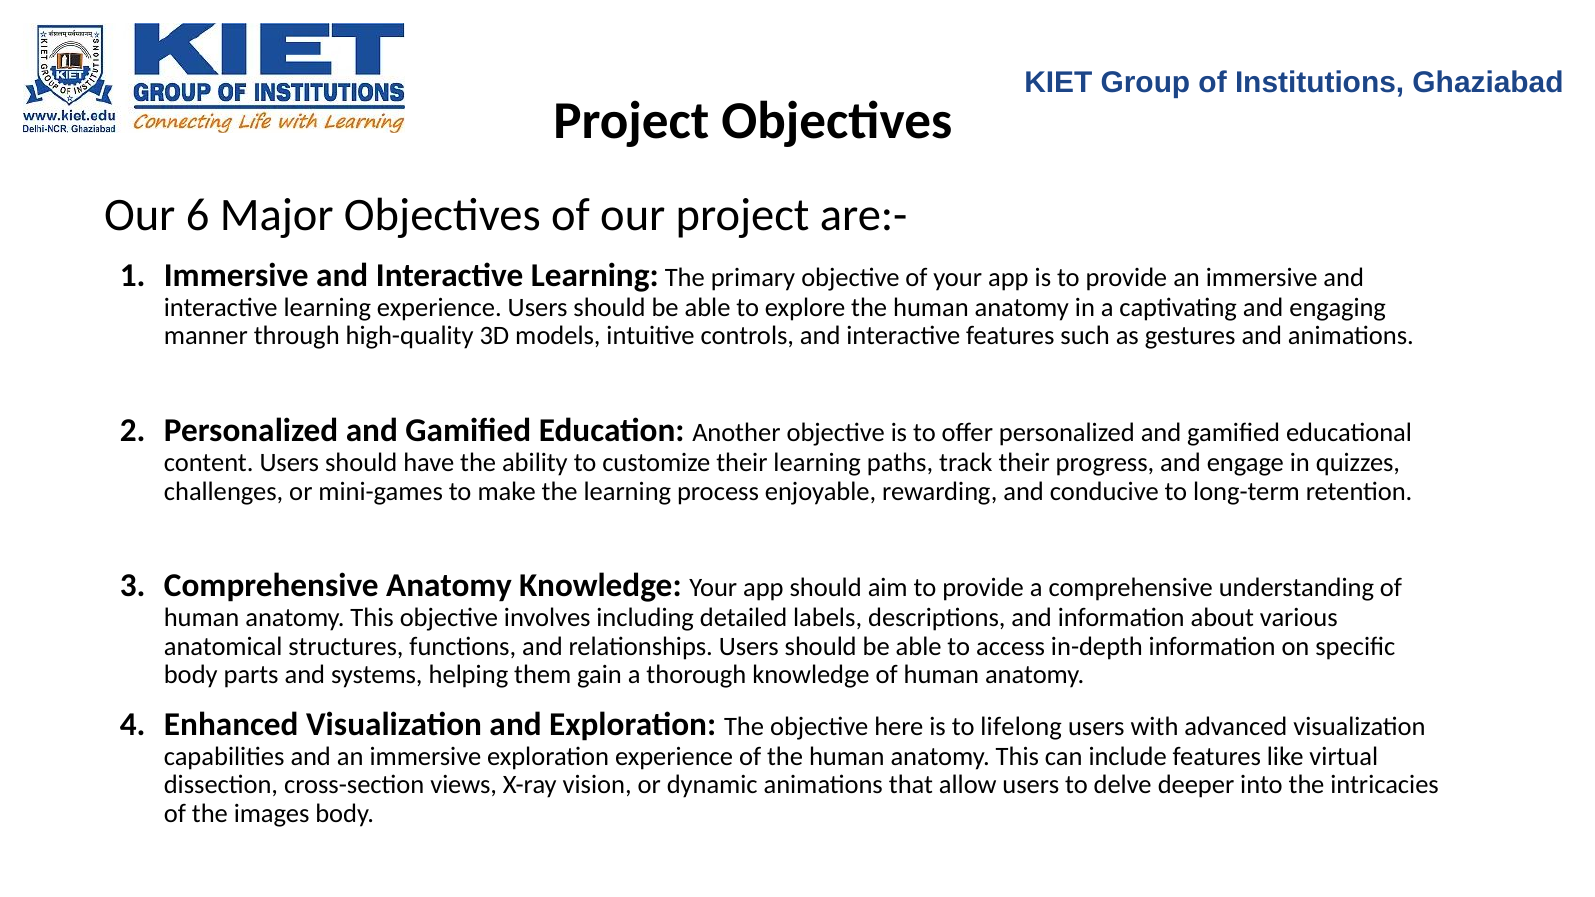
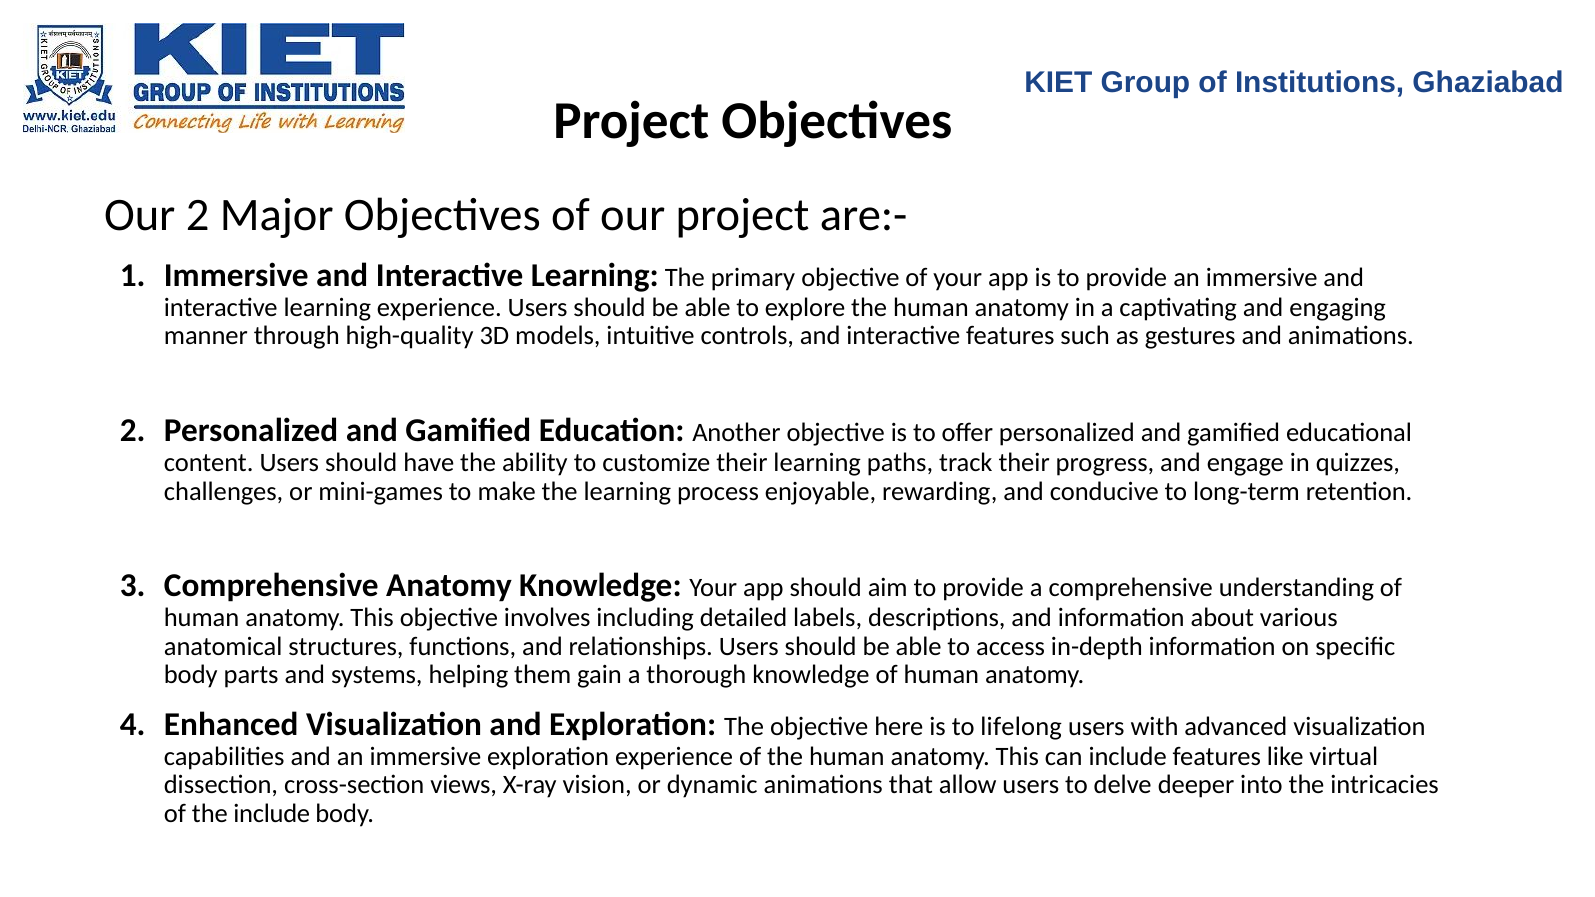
Our 6: 6 -> 2
the images: images -> include
